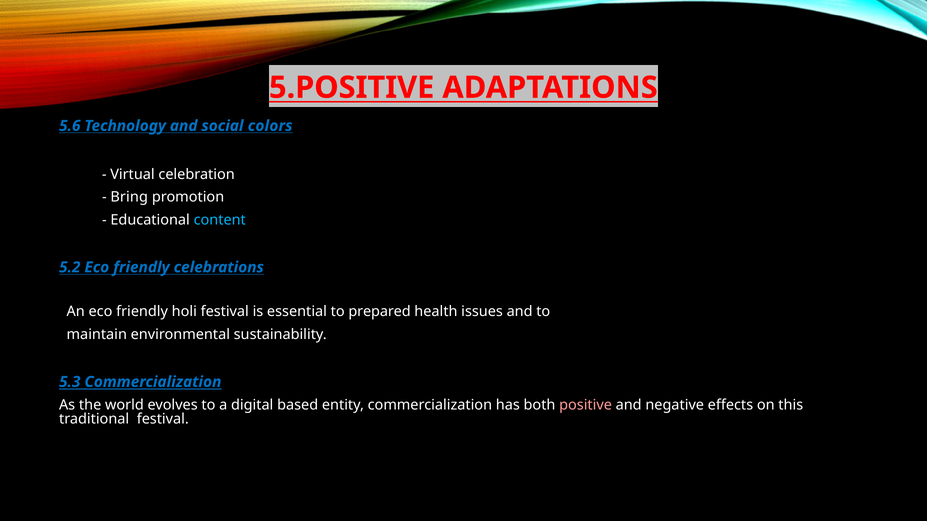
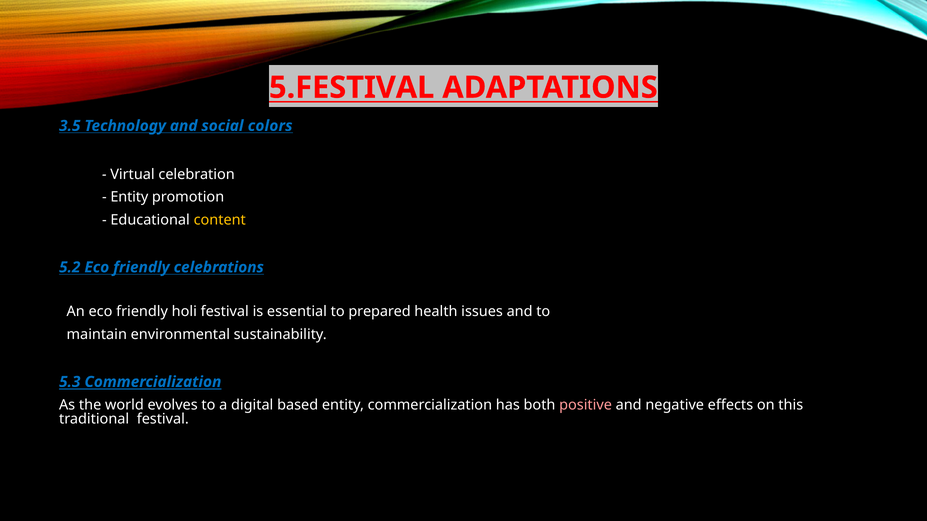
5.POSITIVE: 5.POSITIVE -> 5.FESTIVAL
5.6: 5.6 -> 3.5
Bring at (129, 197): Bring -> Entity
content colour: light blue -> yellow
